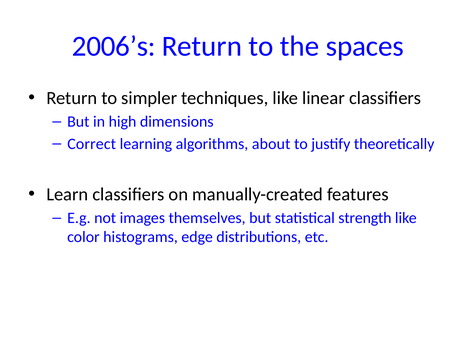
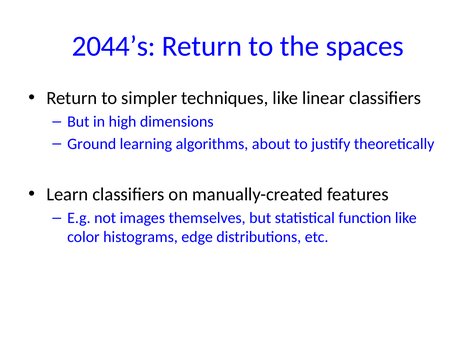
2006’s: 2006’s -> 2044’s
Correct: Correct -> Ground
strength: strength -> function
